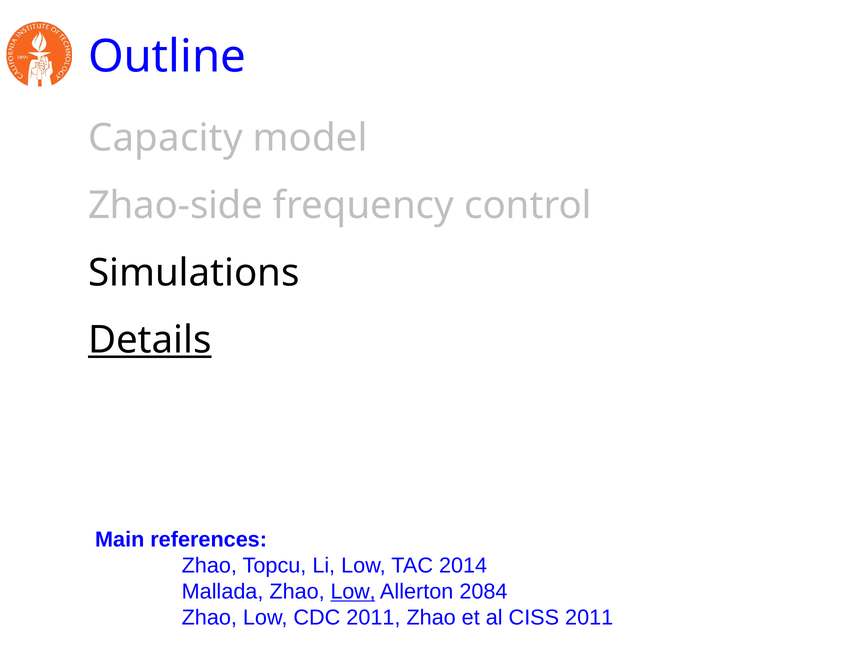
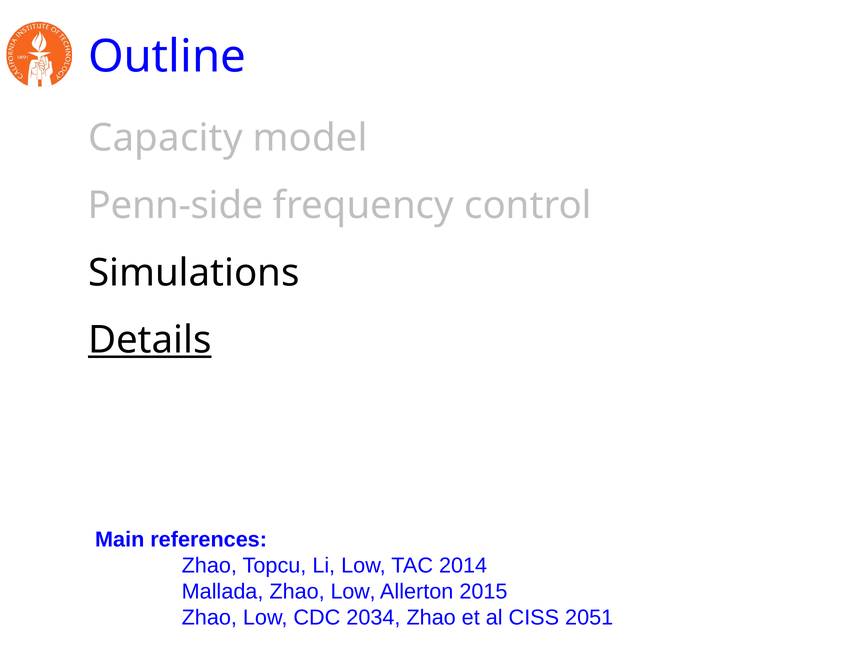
Zhao-side: Zhao-side -> Penn-side
Low at (353, 592) underline: present -> none
2084: 2084 -> 2015
CDC 2011: 2011 -> 2034
CISS 2011: 2011 -> 2051
